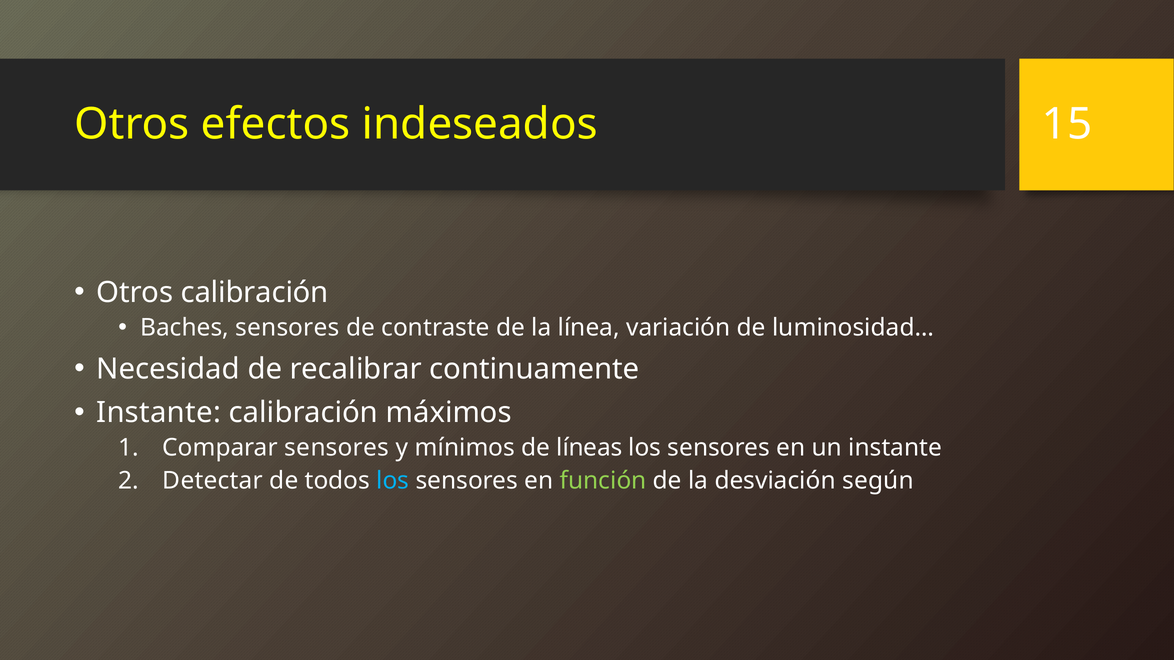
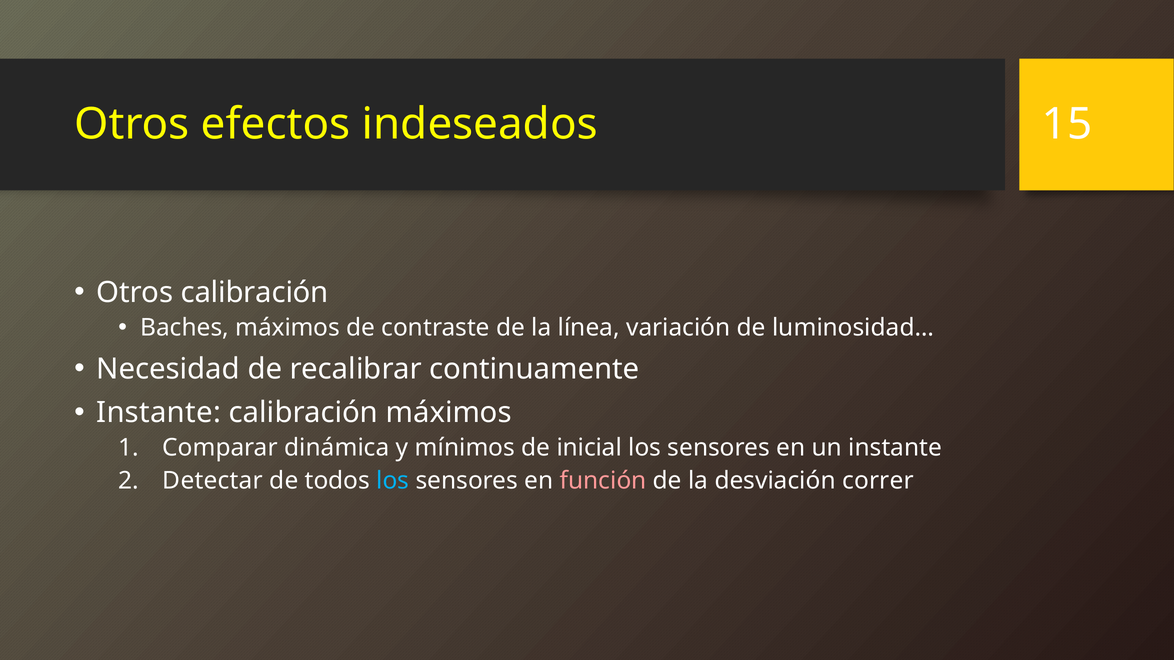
Baches sensores: sensores -> máximos
Comparar sensores: sensores -> dinámica
líneas: líneas -> inicial
función colour: light green -> pink
según: según -> correr
